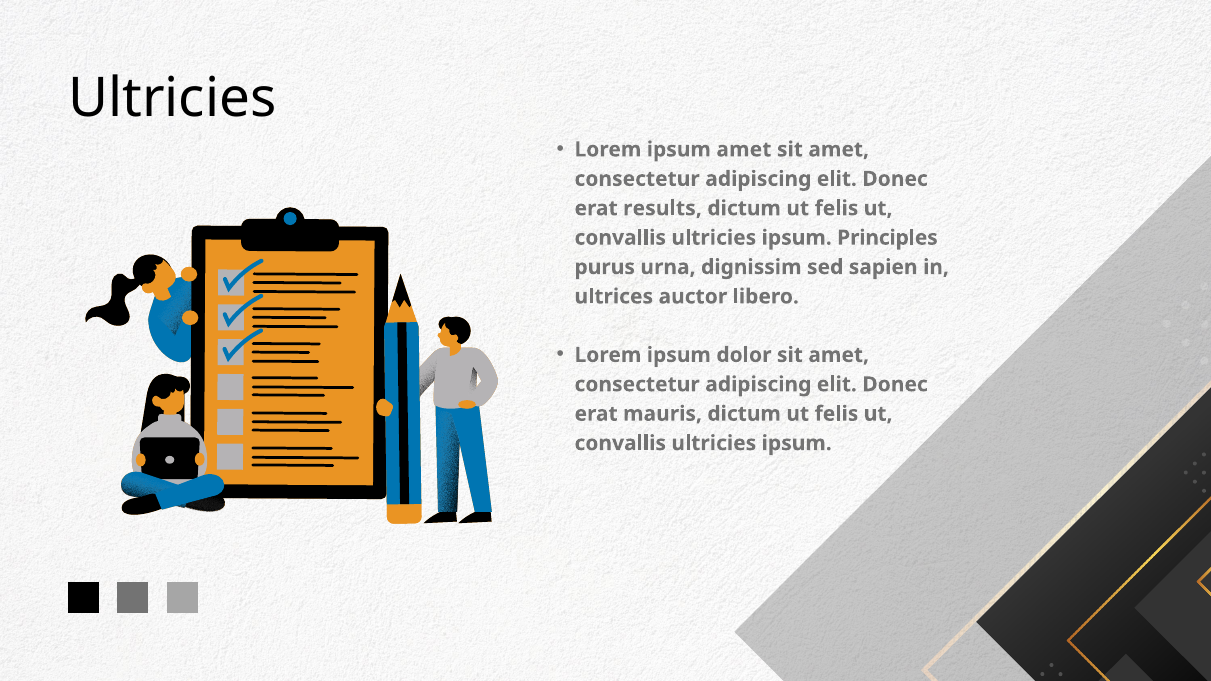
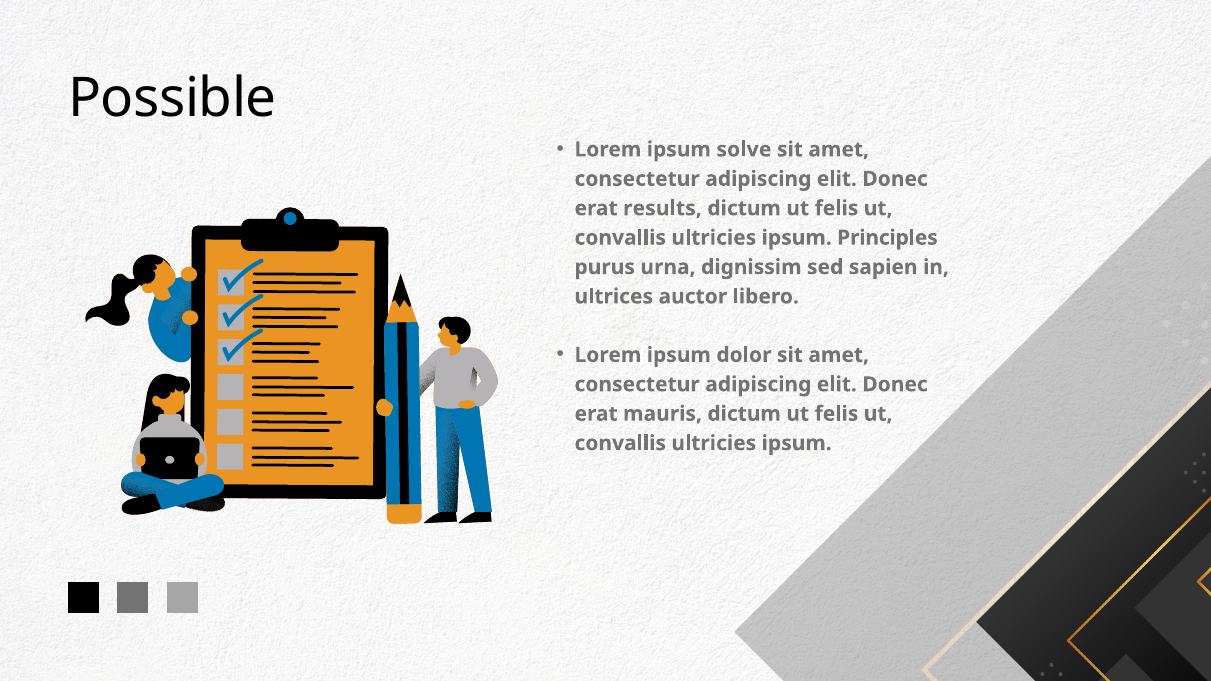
Ultricies at (172, 99): Ultricies -> Possible
ipsum amet: amet -> solve
